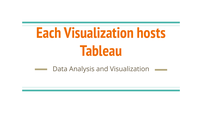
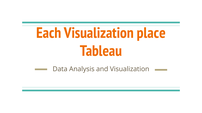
hosts: hosts -> place
